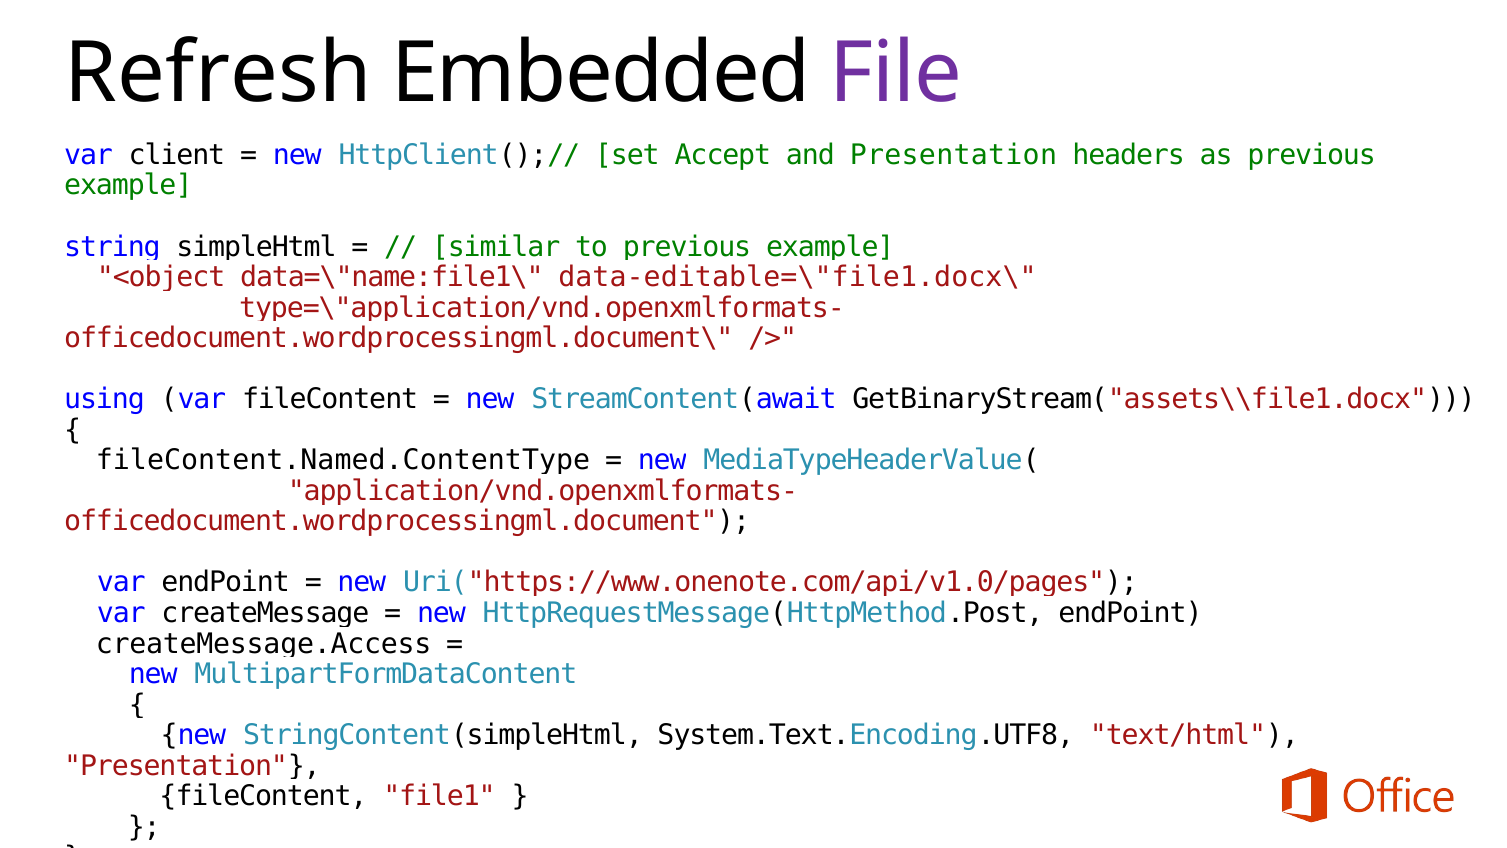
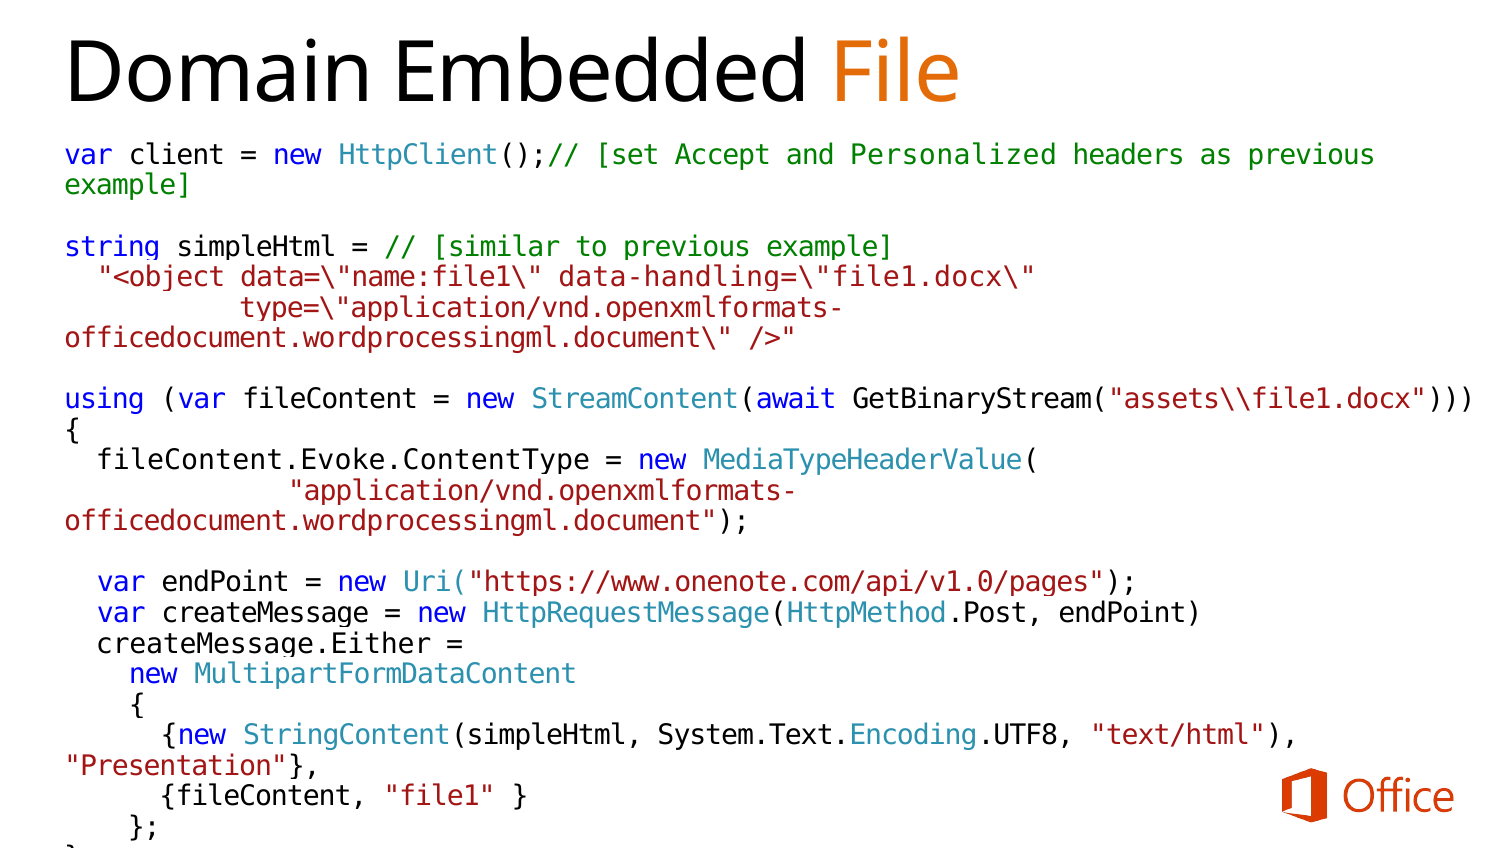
Refresh: Refresh -> Domain
File colour: purple -> orange
and Presentation: Presentation -> Personalized
data-editable=\"file1.docx\: data-editable=\"file1.docx\ -> data-handling=\"file1.docx\
fileContent.Named.ContentType: fileContent.Named.ContentType -> fileContent.Evoke.ContentType
createMessage.Access: createMessage.Access -> createMessage.Either
